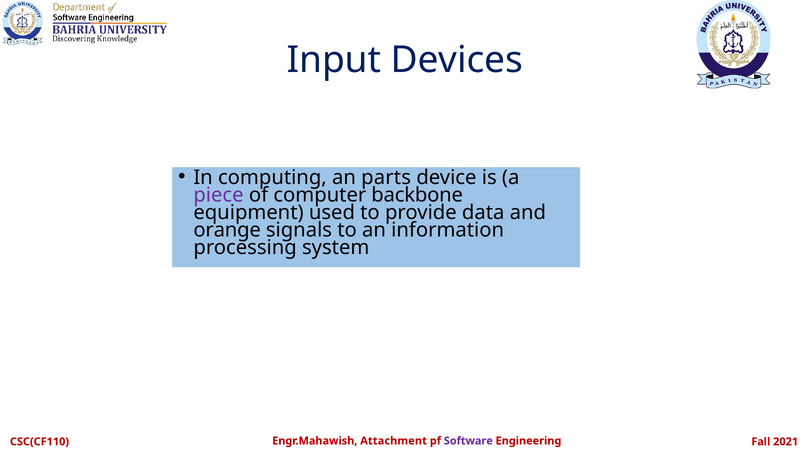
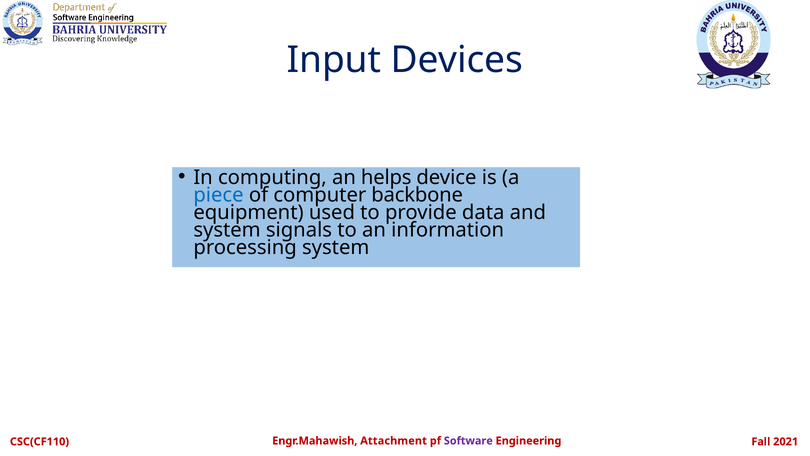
parts: parts -> helps
piece colour: purple -> blue
orange at (227, 230): orange -> system
